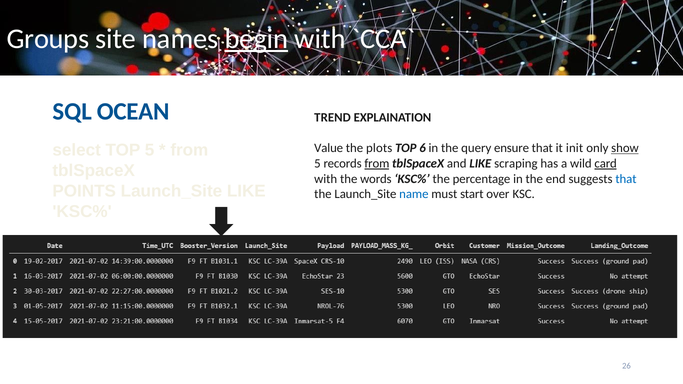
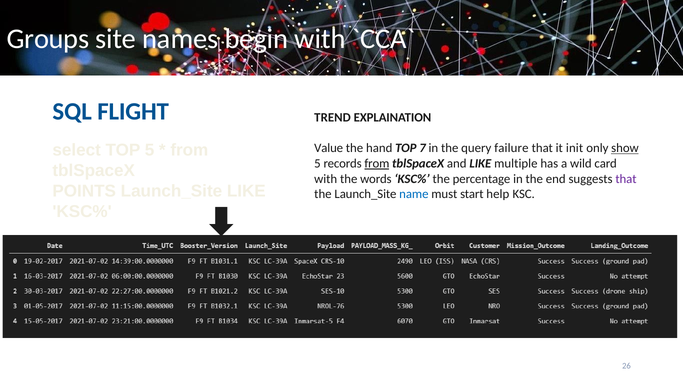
begin underline: present -> none
OCEAN: OCEAN -> FLIGHT
plots: plots -> hand
6: 6 -> 7
ensure: ensure -> failure
scraping: scraping -> multiple
card underline: present -> none
that at (626, 179) colour: blue -> purple
over: over -> help
